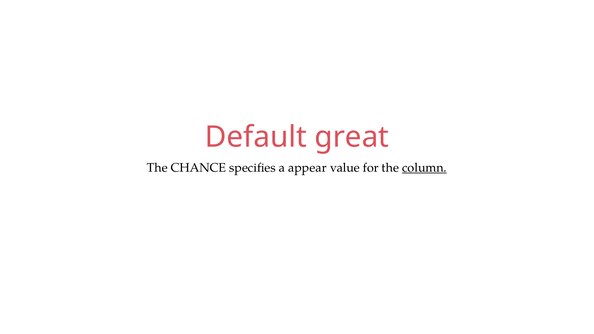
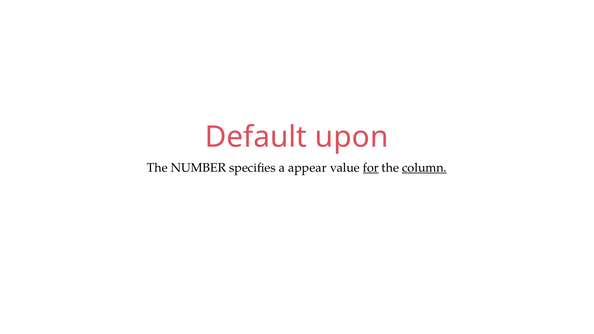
great: great -> upon
CHANCE: CHANCE -> NUMBER
for underline: none -> present
